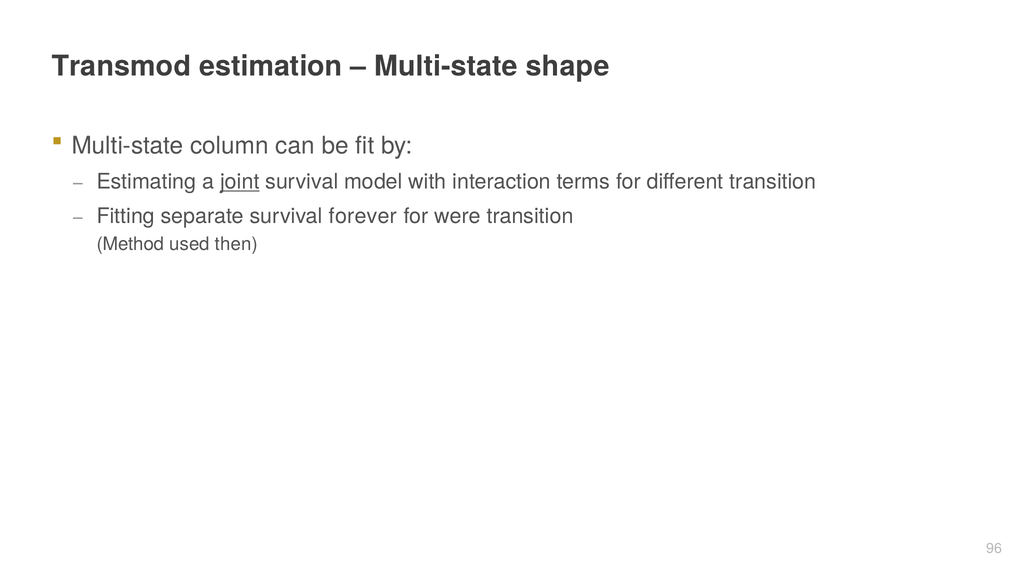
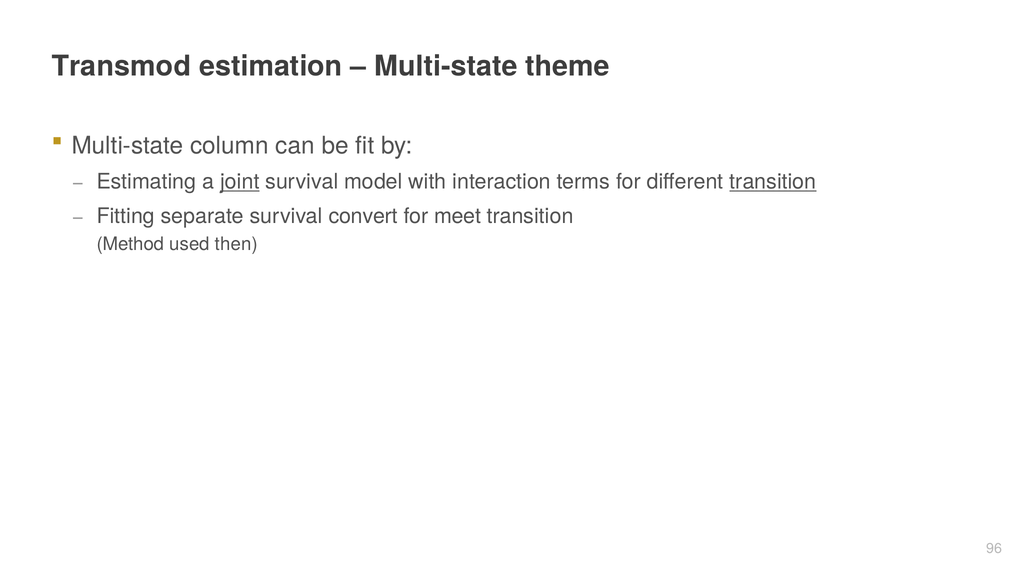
shape: shape -> theme
transition at (773, 182) underline: none -> present
forever: forever -> convert
were: were -> meet
